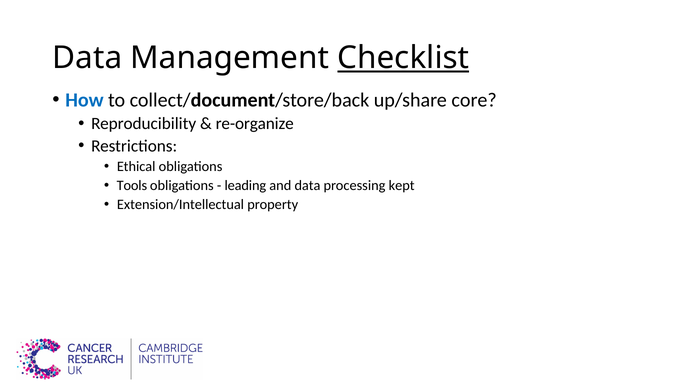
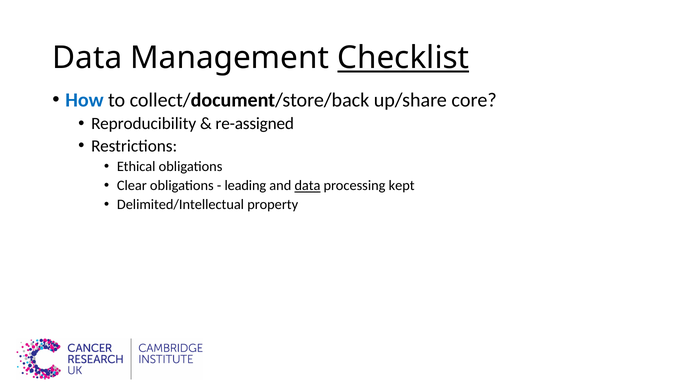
re-organize: re-organize -> re-assigned
Tools: Tools -> Clear
data at (307, 186) underline: none -> present
Extension/Intellectual: Extension/Intellectual -> Delimited/Intellectual
